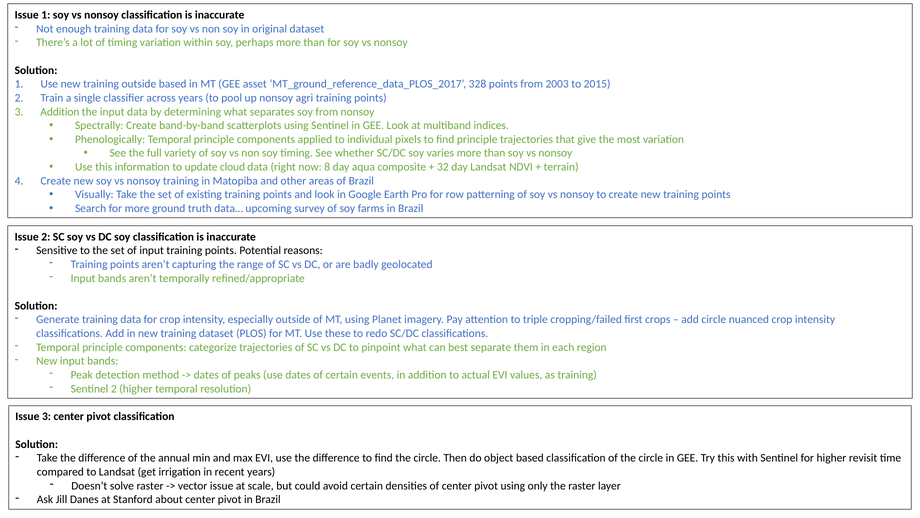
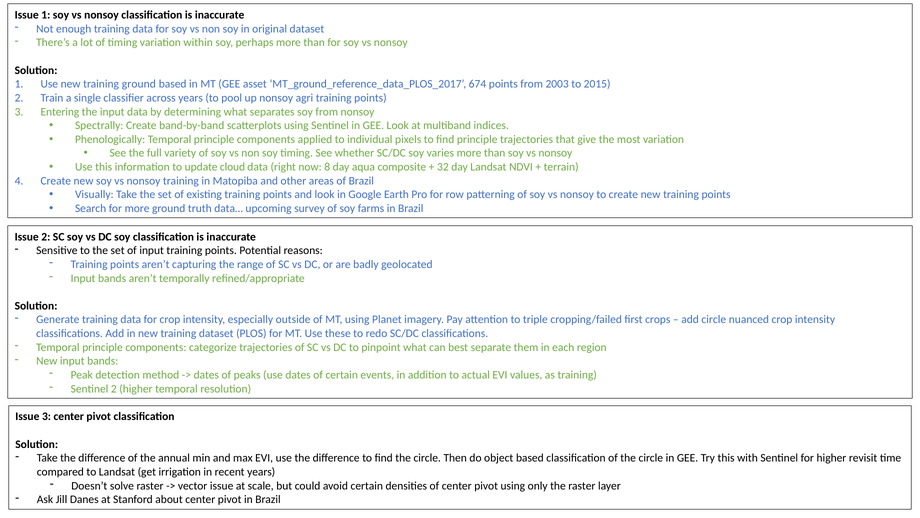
training outside: outside -> ground
328: 328 -> 674
3 Addition: Addition -> Entering
